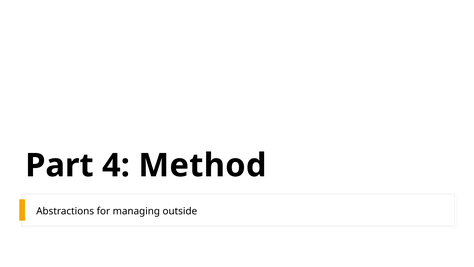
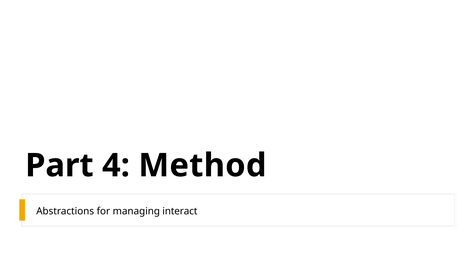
outside: outside -> interact
